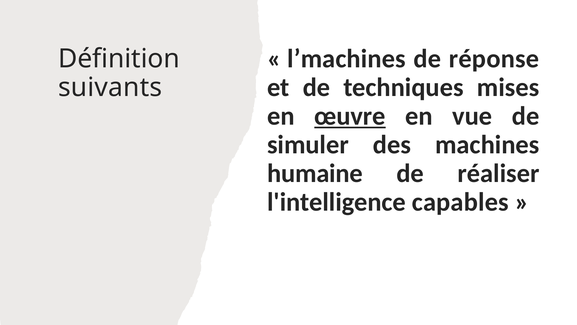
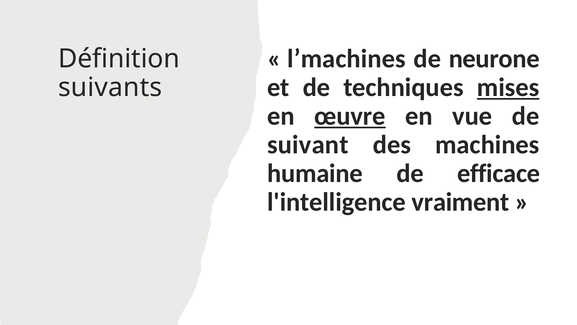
réponse: réponse -> neurone
mises underline: none -> present
simuler: simuler -> suivant
réaliser: réaliser -> efficace
capables: capables -> vraiment
